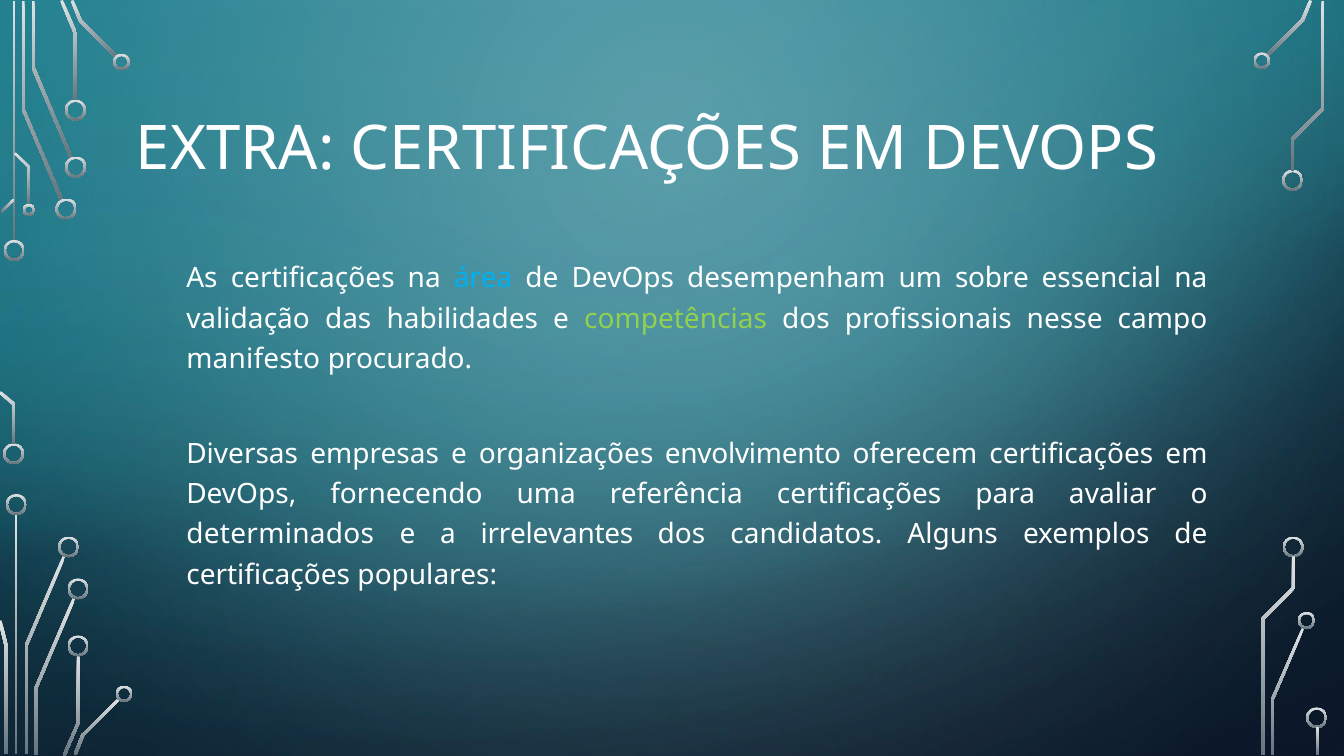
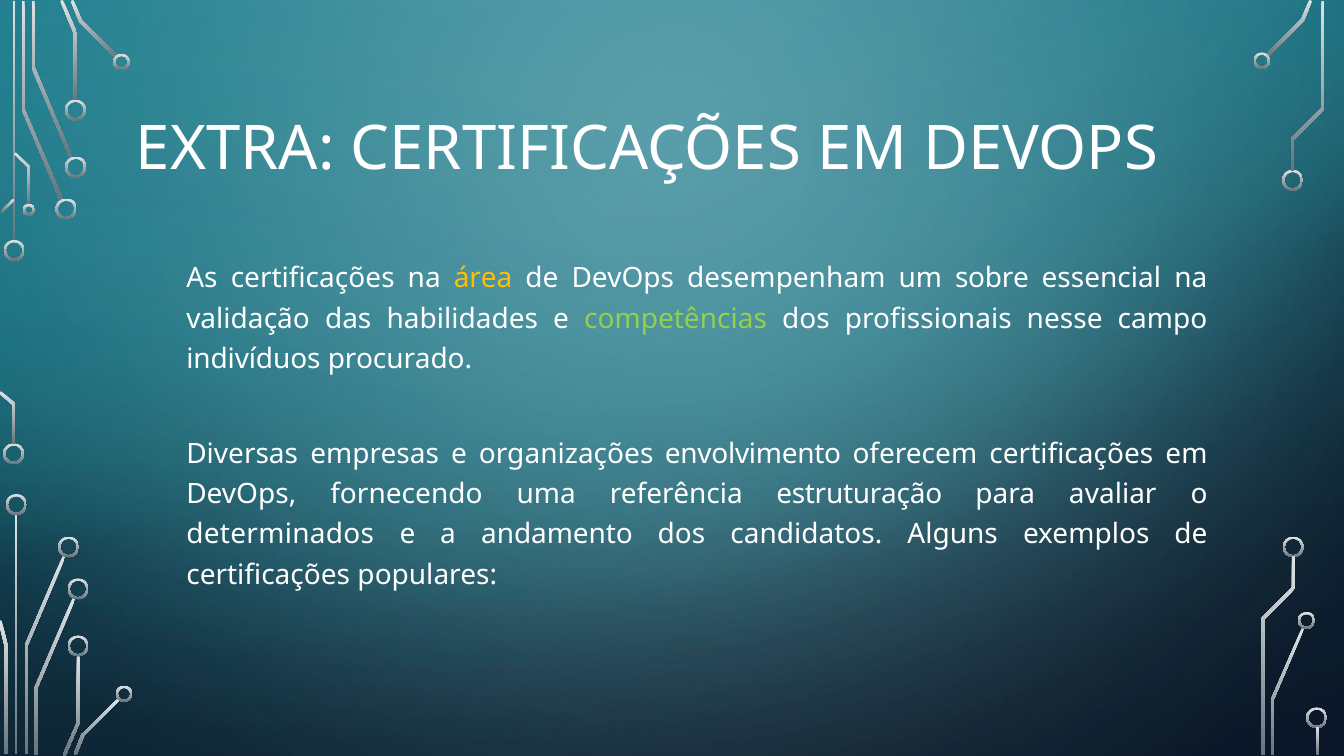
área colour: light blue -> yellow
manifesto: manifesto -> indivíduos
referência certificações: certificações -> estruturação
irrelevantes: irrelevantes -> andamento
